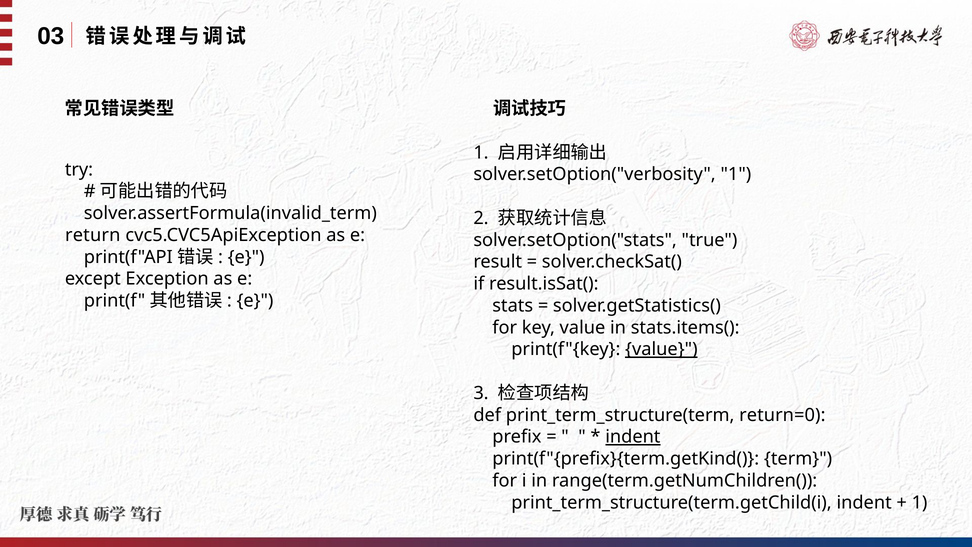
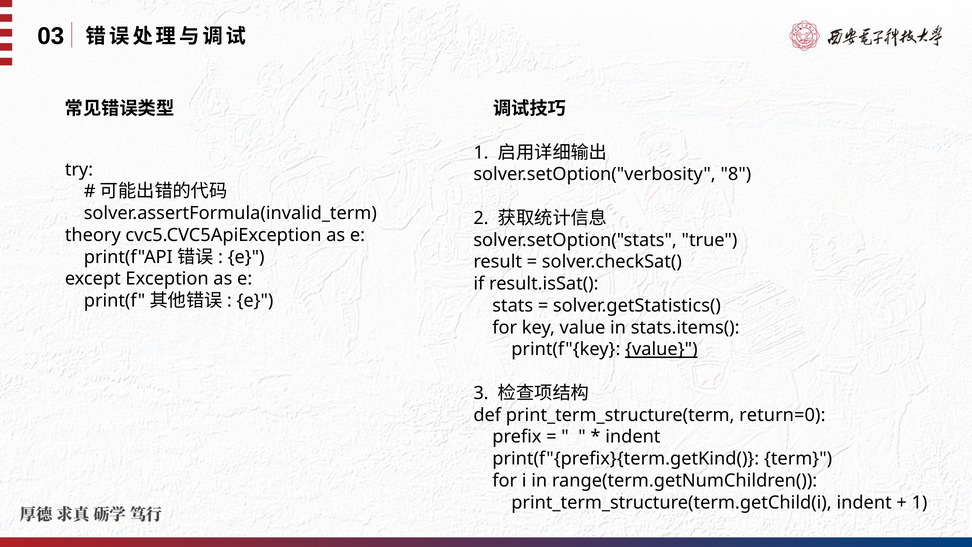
solver.setOption("verbosity 1: 1 -> 8
return: return -> theory
indent at (633, 437) underline: present -> none
